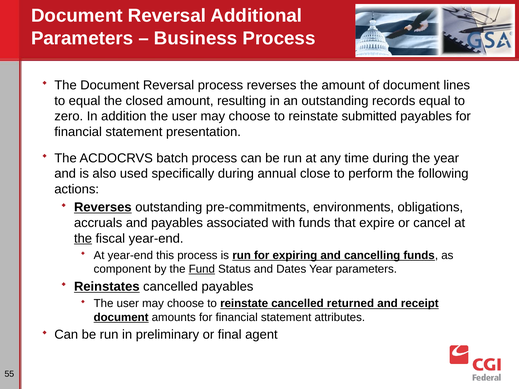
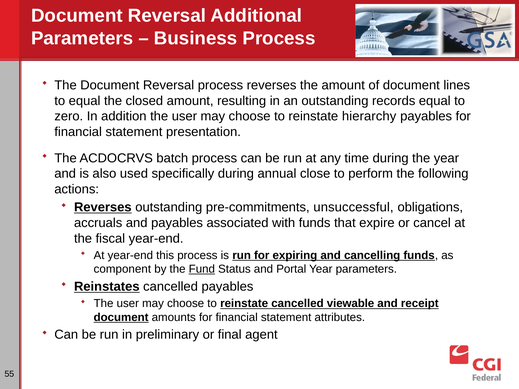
submitted: submitted -> hierarchy
environments: environments -> unsuccessful
the at (83, 239) underline: present -> none
Dates: Dates -> Portal
returned: returned -> viewable
